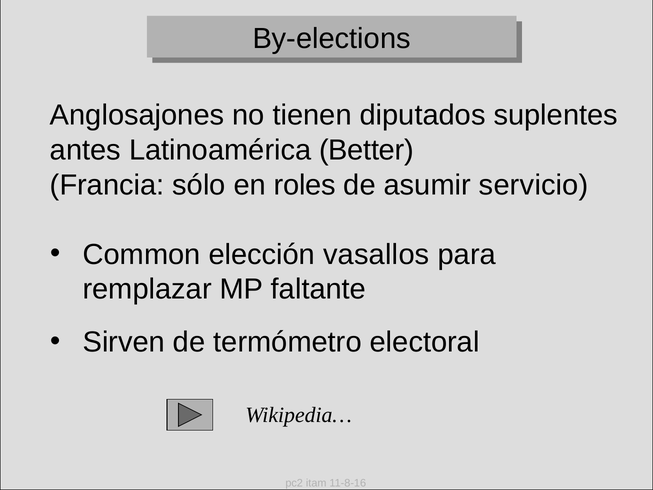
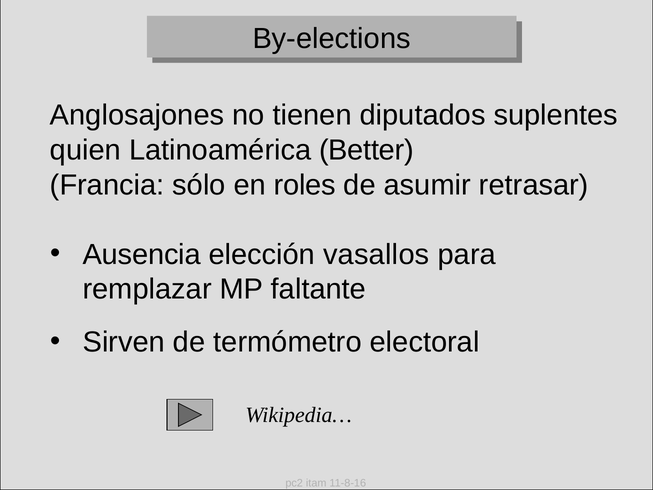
antes: antes -> quien
servicio: servicio -> retrasar
Common: Common -> Ausencia
